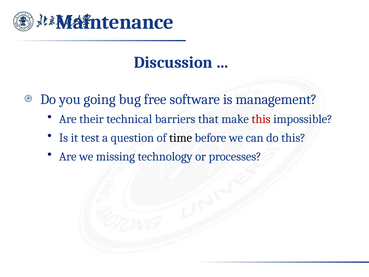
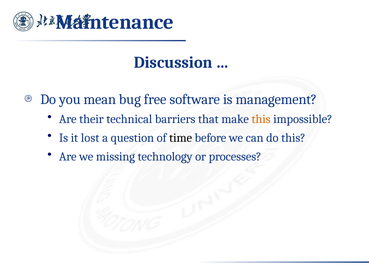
going: going -> mean
this at (261, 119) colour: red -> orange
test: test -> lost
